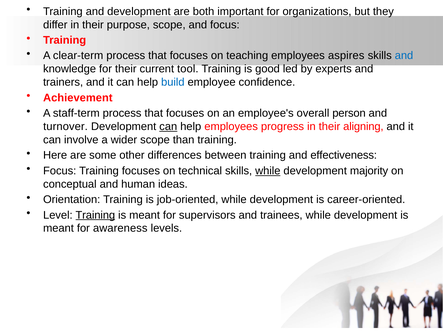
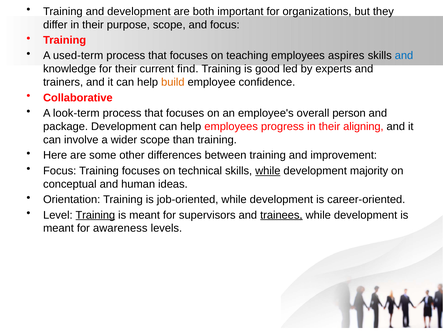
clear-term: clear-term -> used-term
tool: tool -> find
build colour: blue -> orange
Achievement: Achievement -> Collaborative
staff-term: staff-term -> look-term
turnover: turnover -> package
can at (168, 127) underline: present -> none
effectiveness: effectiveness -> improvement
trainees underline: none -> present
